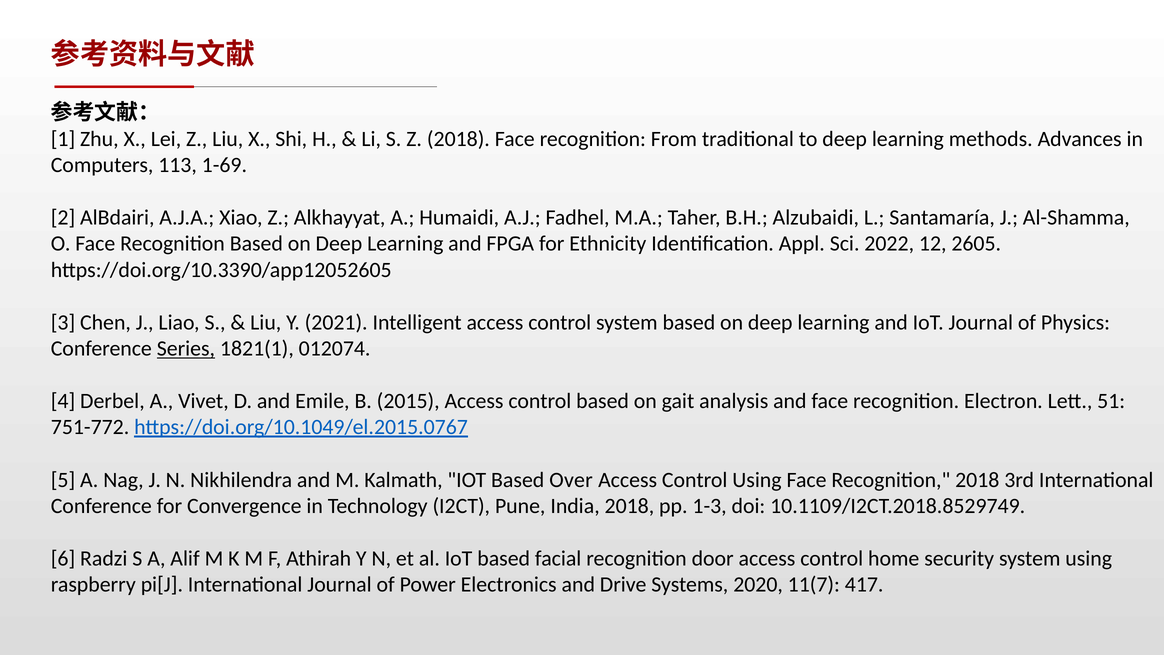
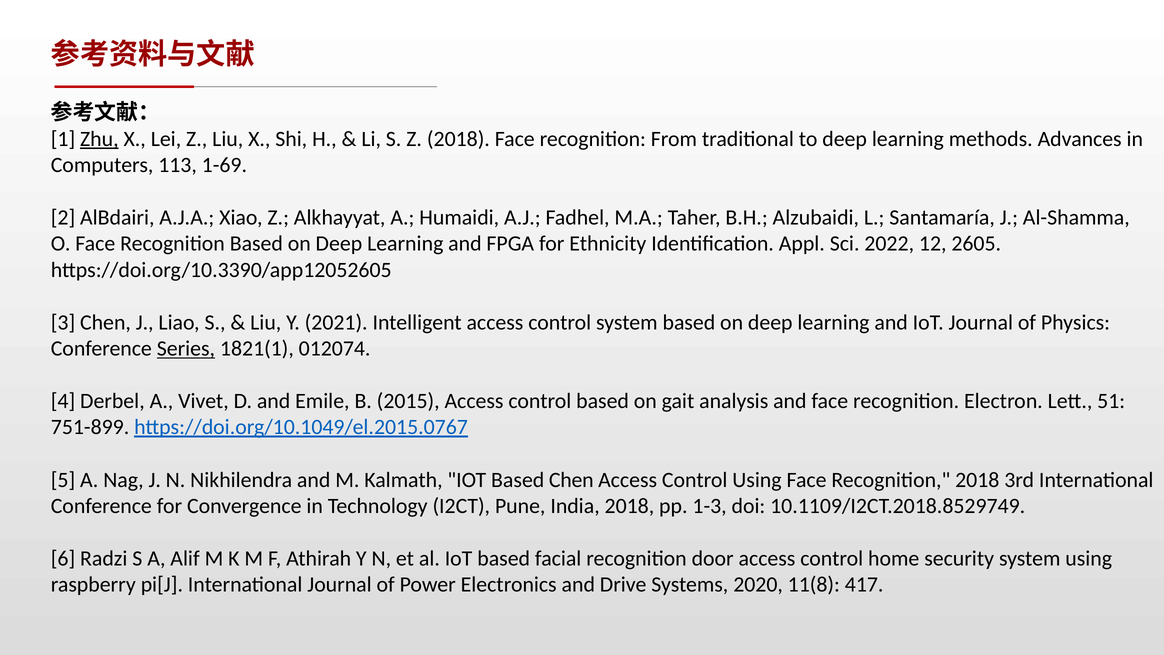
Zhu underline: none -> present
751-772: 751-772 -> 751-899
Based Over: Over -> Chen
11(7: 11(7 -> 11(8
